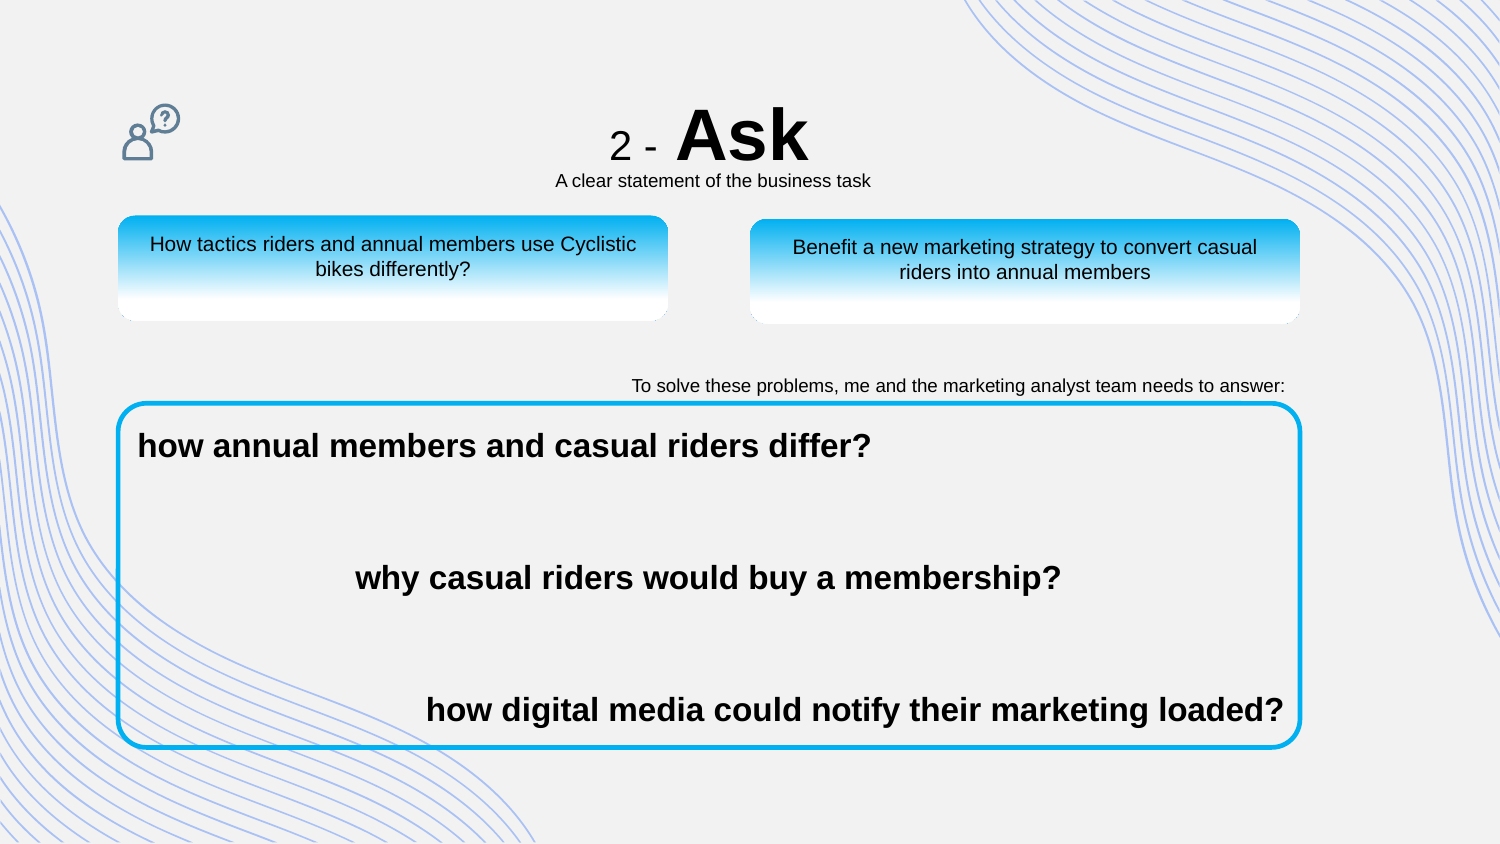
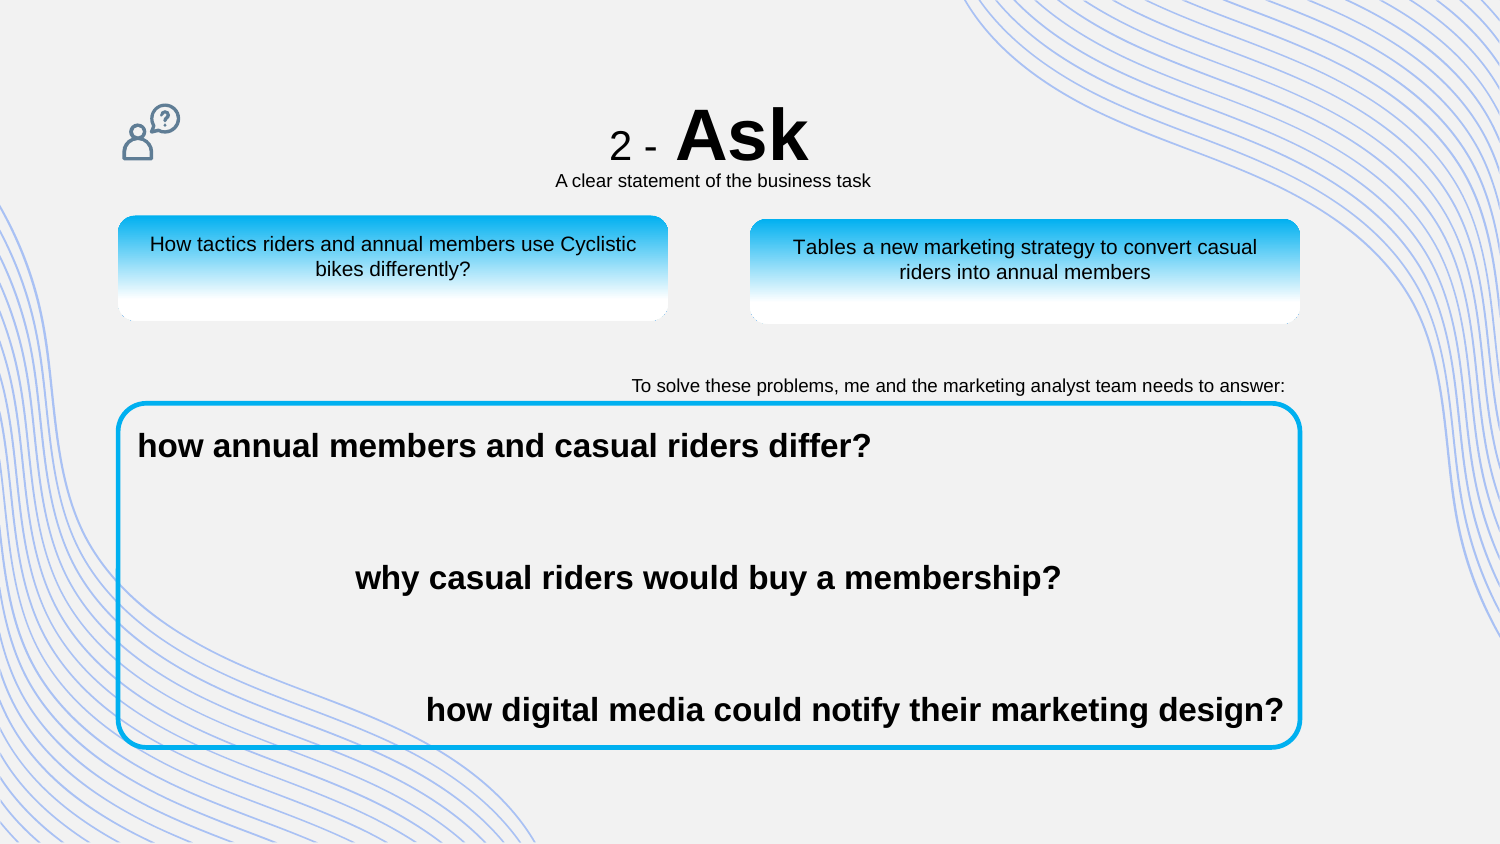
Benefit: Benefit -> Tables
loaded: loaded -> design
